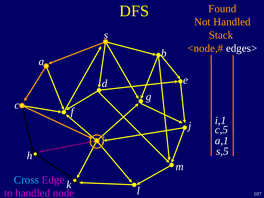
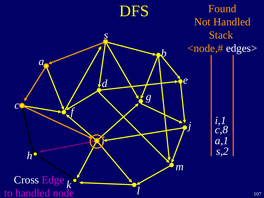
c,5: c,5 -> c,8
s,5: s,5 -> s,2
Cross colour: light blue -> white
